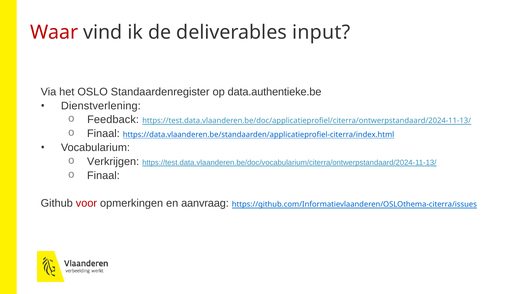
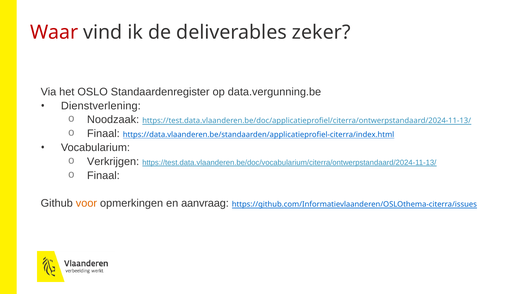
input: input -> zeker
data.authentieke.be: data.authentieke.be -> data.vergunning.be
Feedback: Feedback -> Noodzaak
voor colour: red -> orange
